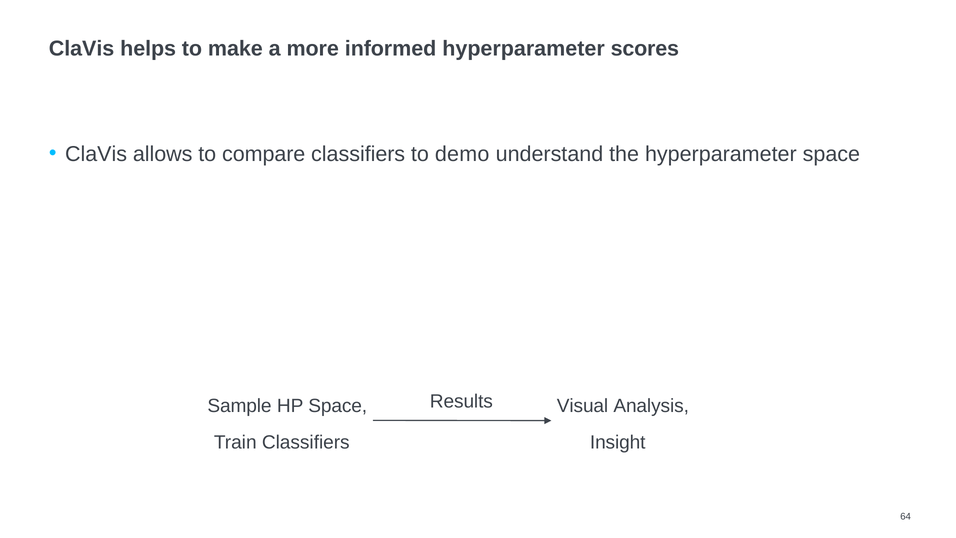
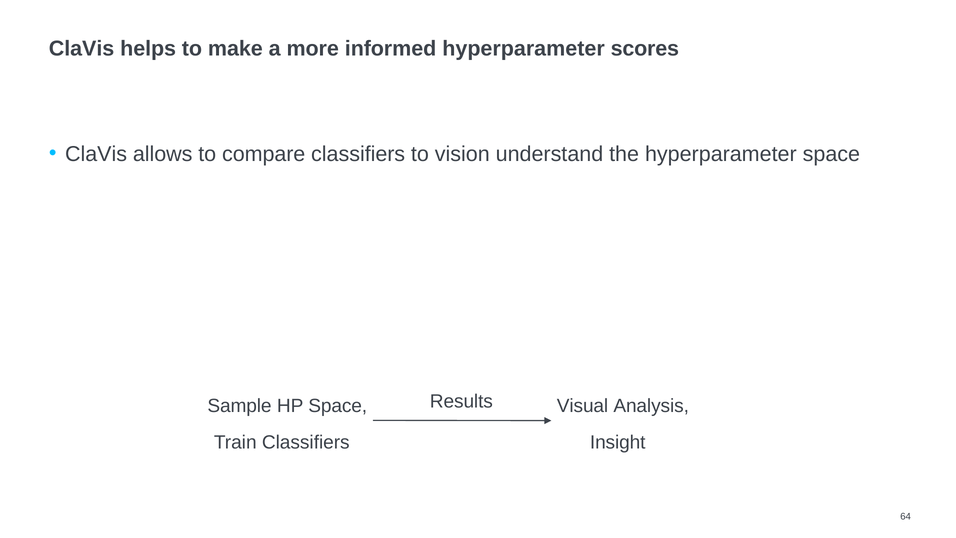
demo: demo -> vision
